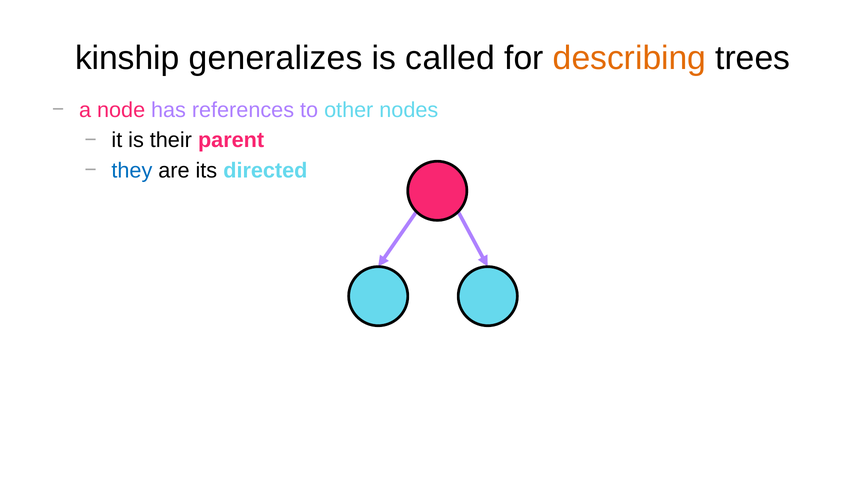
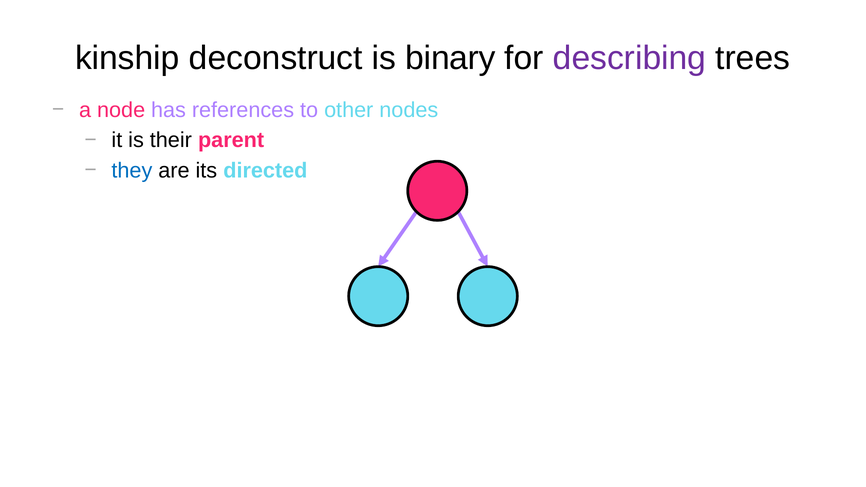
generalizes: generalizes -> deconstruct
called: called -> binary
describing colour: orange -> purple
